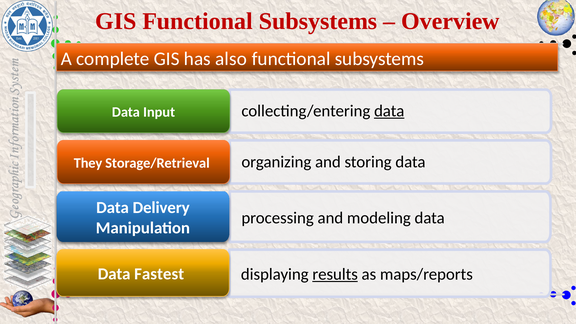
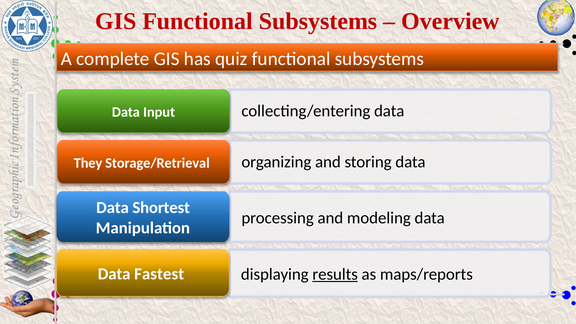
also: also -> quiz
data at (389, 111) underline: present -> none
Delivery: Delivery -> Shortest
